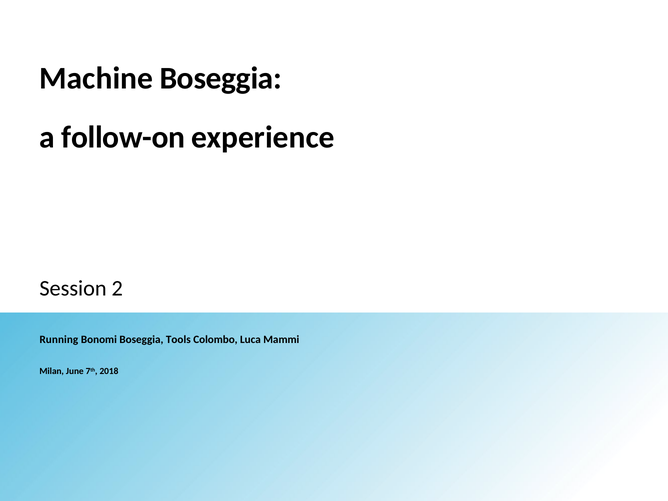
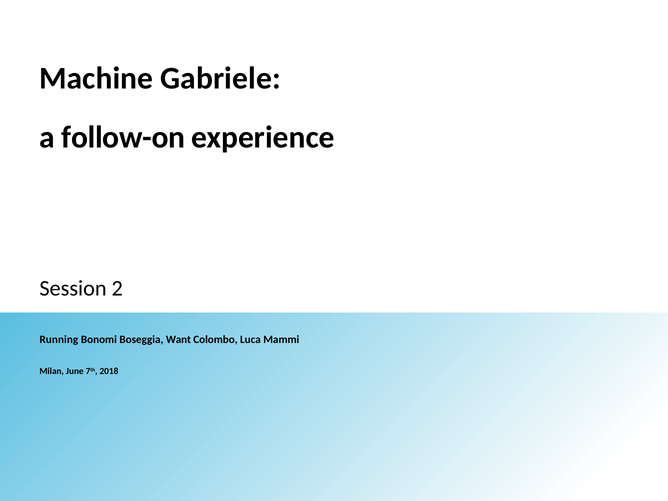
Machine Boseggia: Boseggia -> Gabriele
Tools: Tools -> Want
